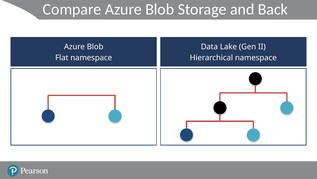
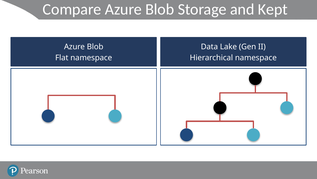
Back: Back -> Kept
